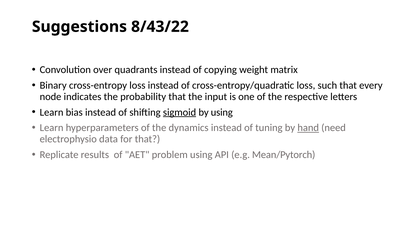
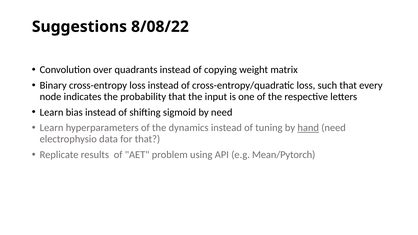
8/43/22: 8/43/22 -> 8/08/22
sigmoid underline: present -> none
by using: using -> need
